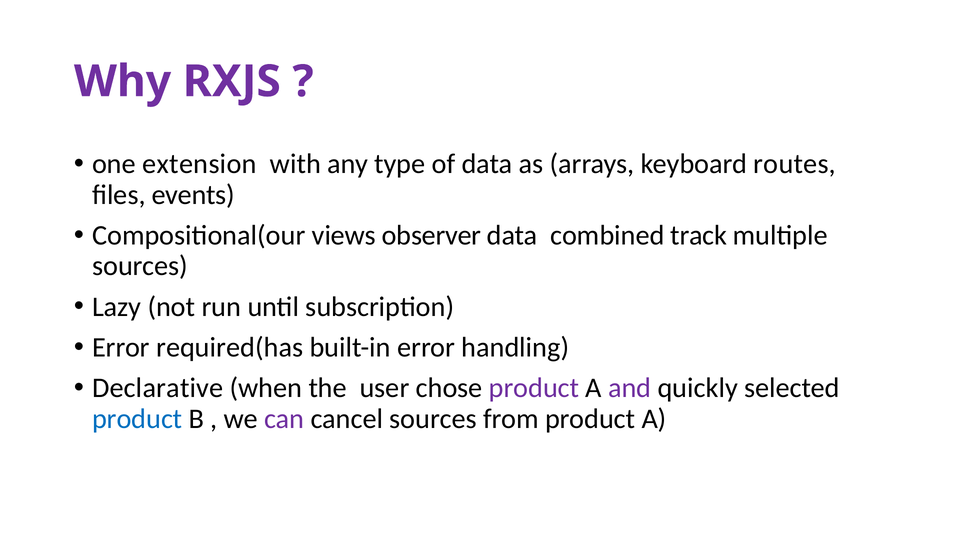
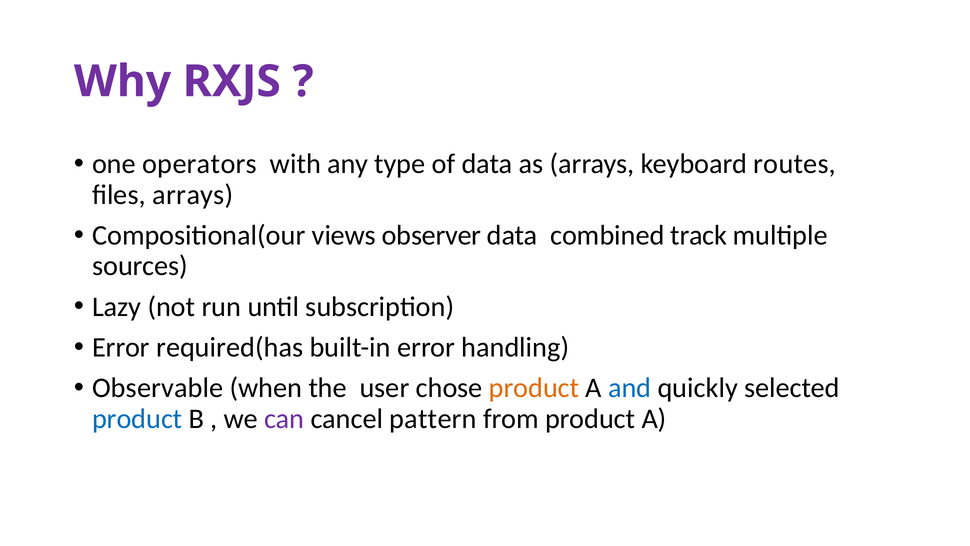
extension: extension -> operators
files events: events -> arrays
Declarative: Declarative -> Observable
product at (534, 388) colour: purple -> orange
and colour: purple -> blue
cancel sources: sources -> pattern
